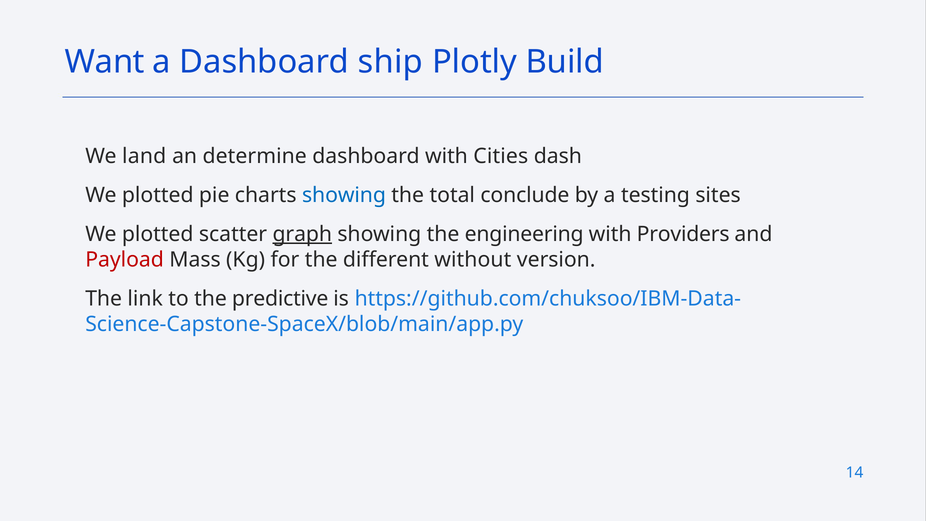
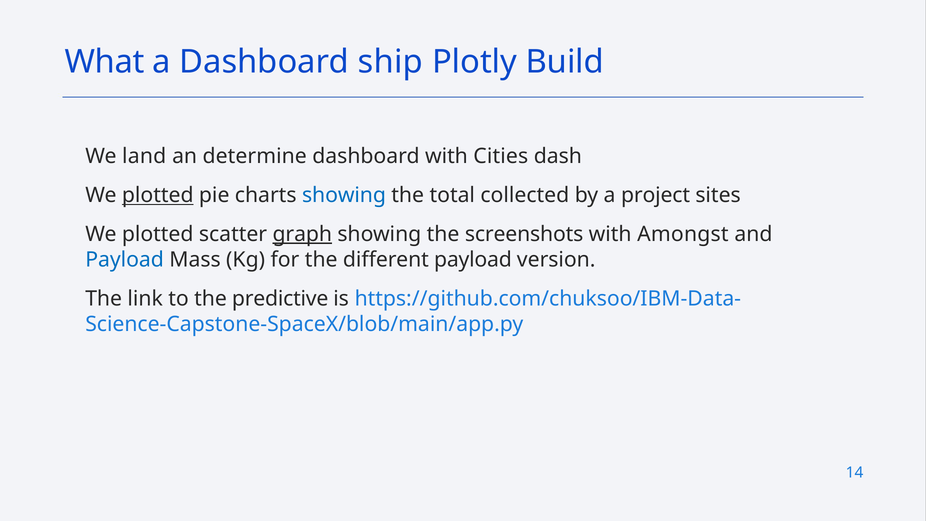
Want: Want -> What
plotted at (158, 195) underline: none -> present
conclude: conclude -> collected
testing: testing -> project
engineering: engineering -> screenshots
Providers: Providers -> Amongst
Payload at (125, 260) colour: red -> blue
different without: without -> payload
